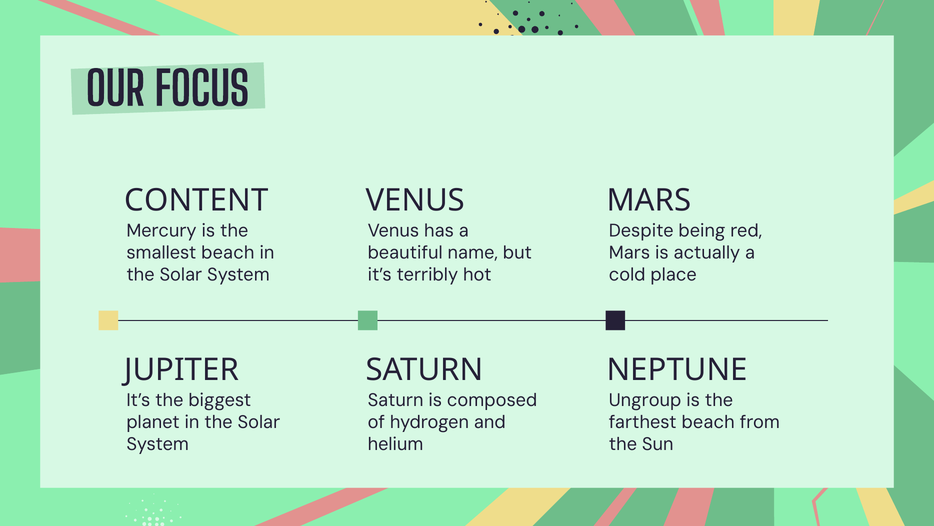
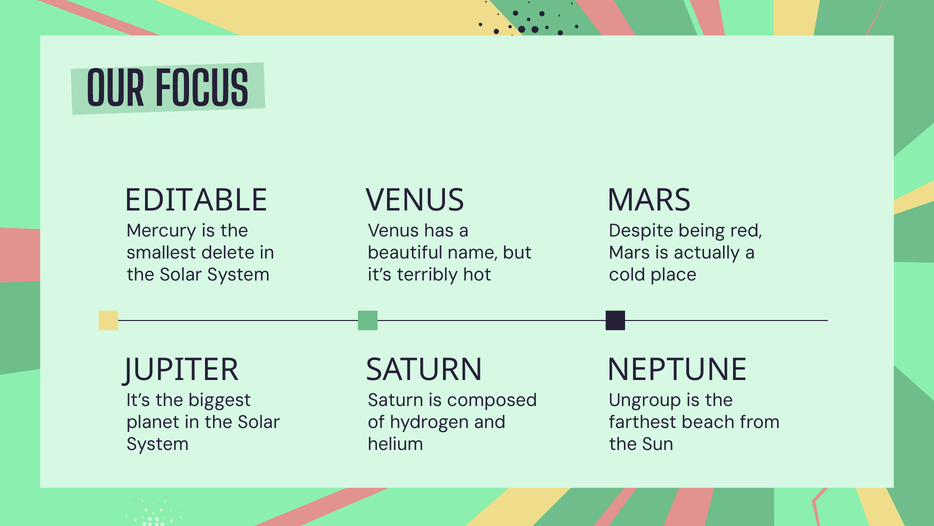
CONTENT: CONTENT -> EDITABLE
smallest beach: beach -> delete
